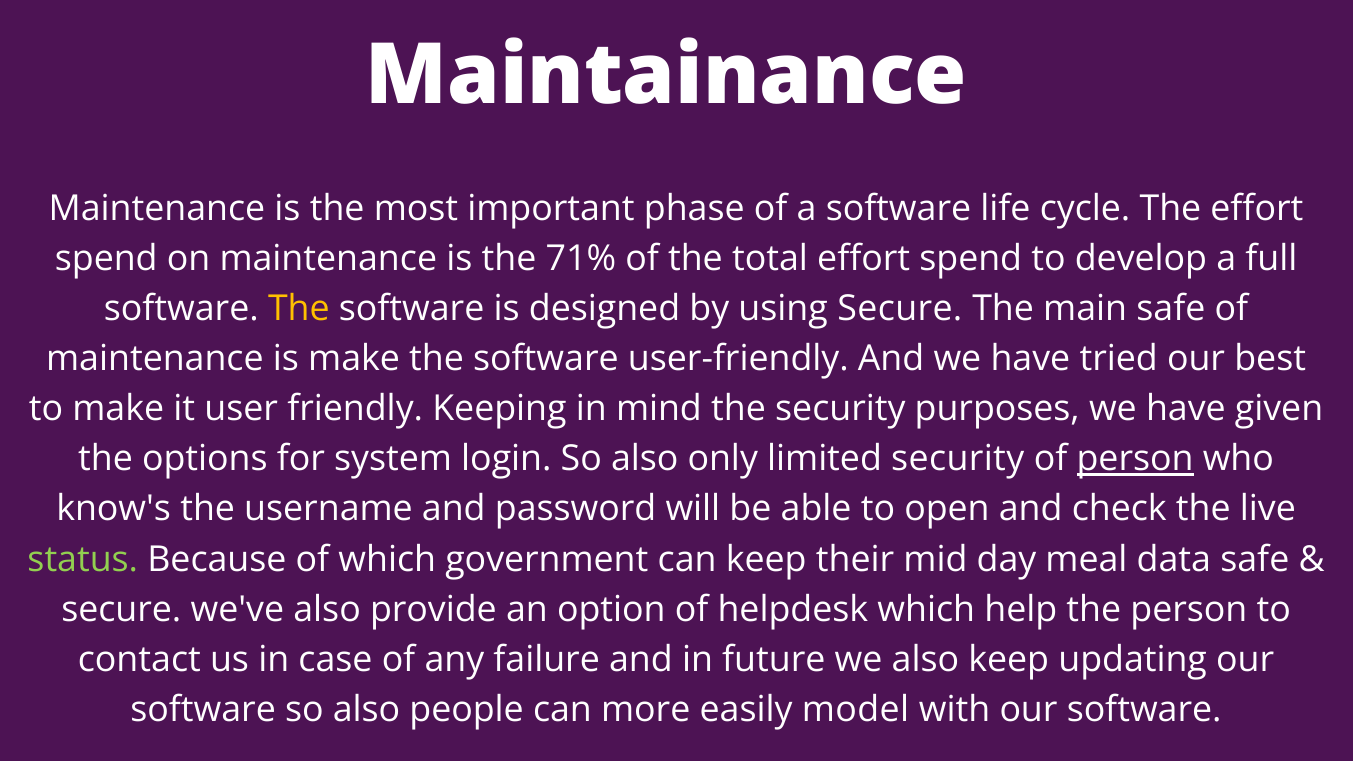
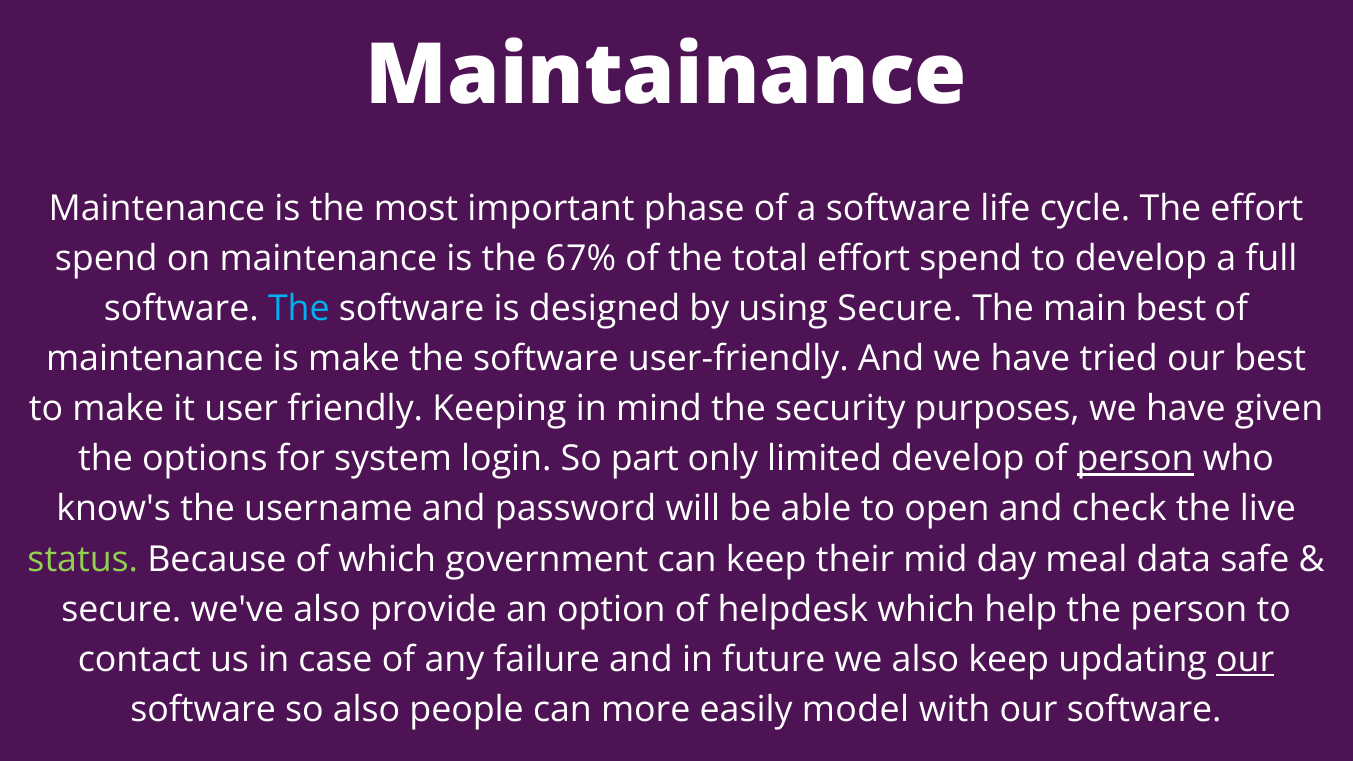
71%: 71% -> 67%
The at (299, 309) colour: yellow -> light blue
main safe: safe -> best
login So also: also -> part
limited security: security -> develop
our at (1245, 659) underline: none -> present
